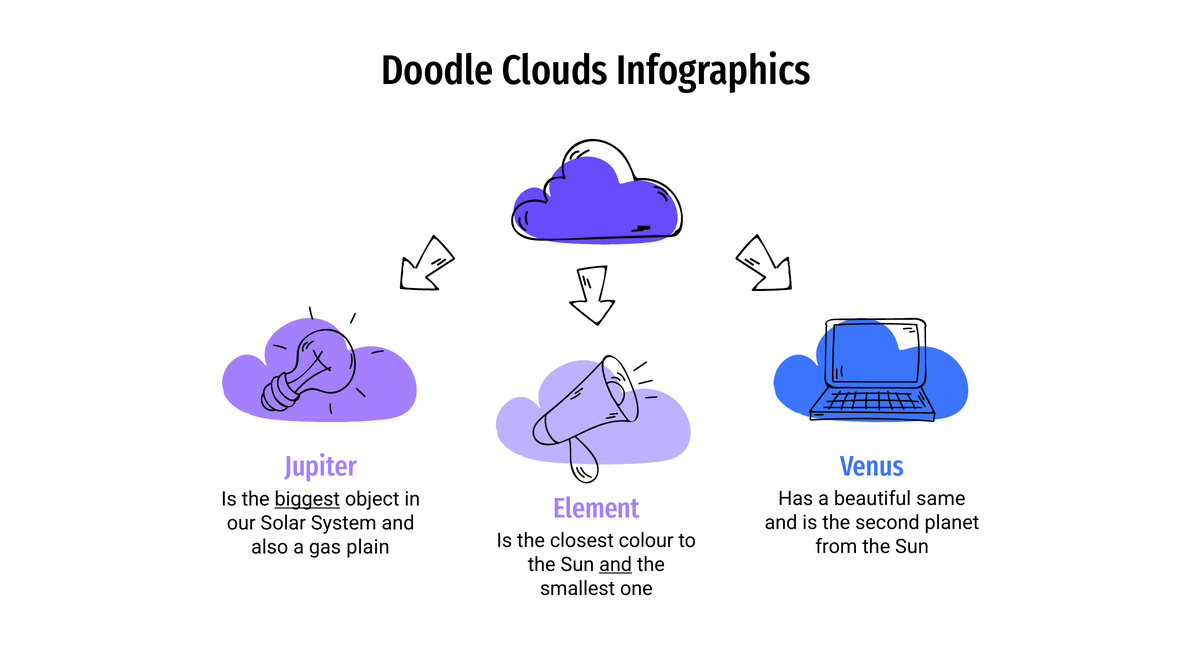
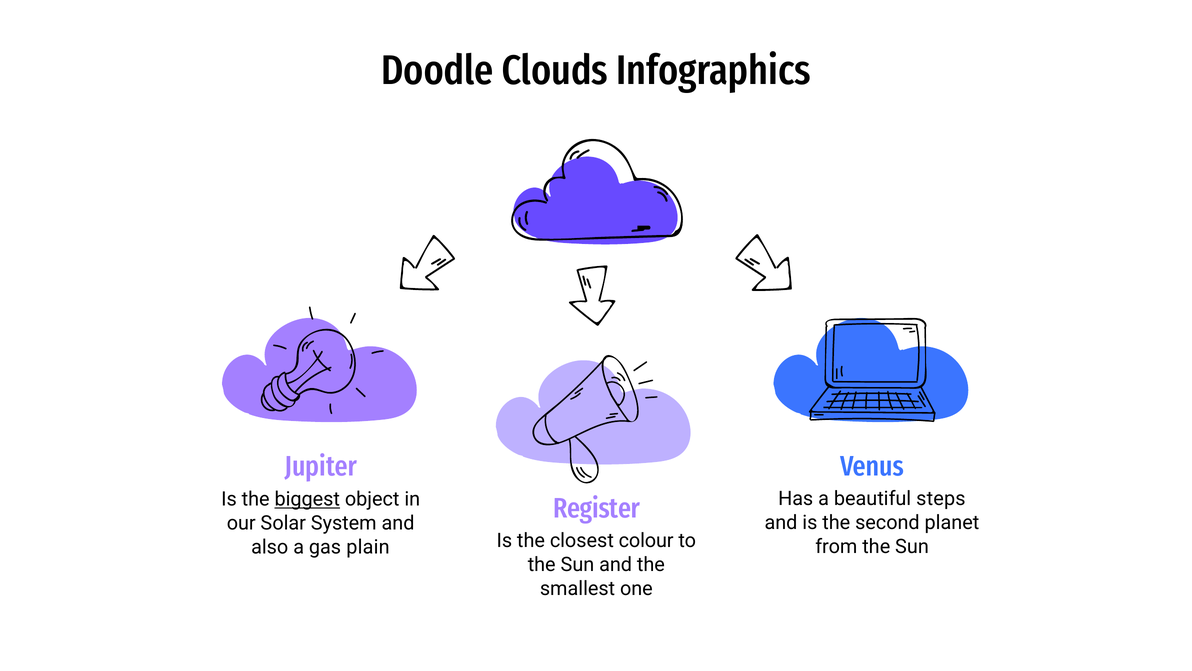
same: same -> steps
Element: Element -> Register
and at (616, 564) underline: present -> none
